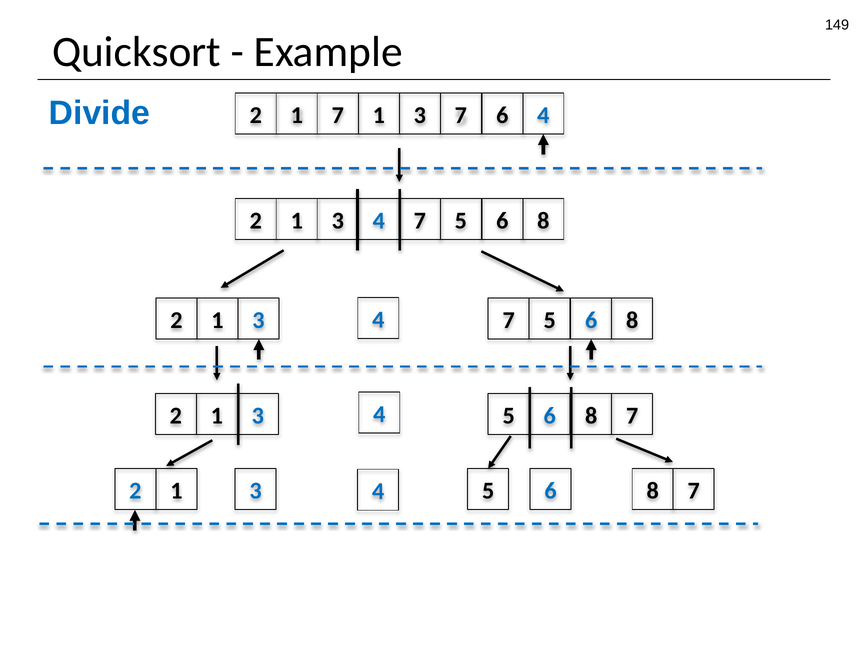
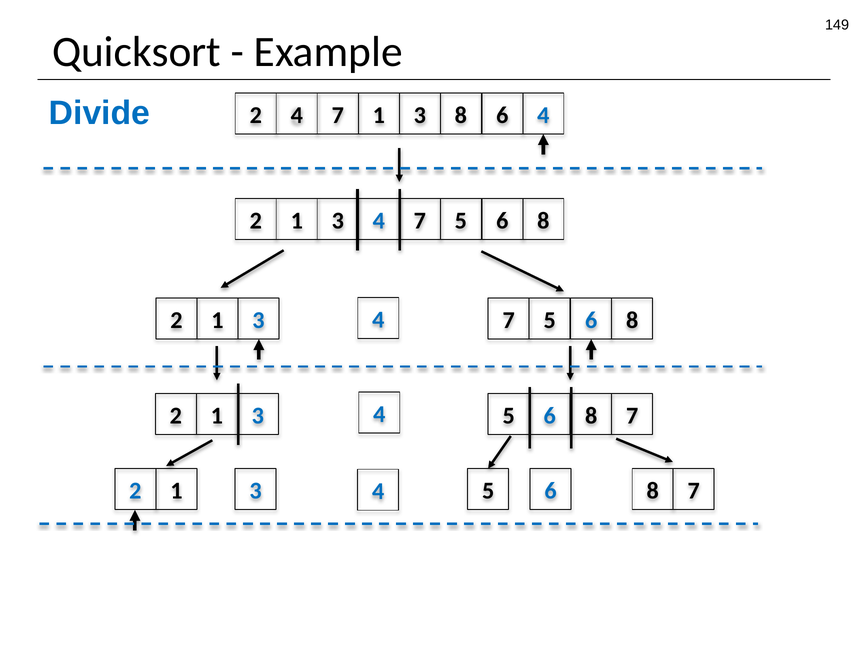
1 at (297, 115): 1 -> 4
7 1 3 7: 7 -> 8
